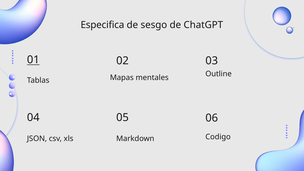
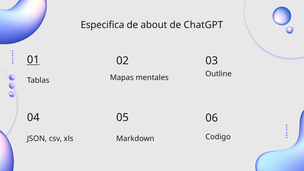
sesgo: sesgo -> about
